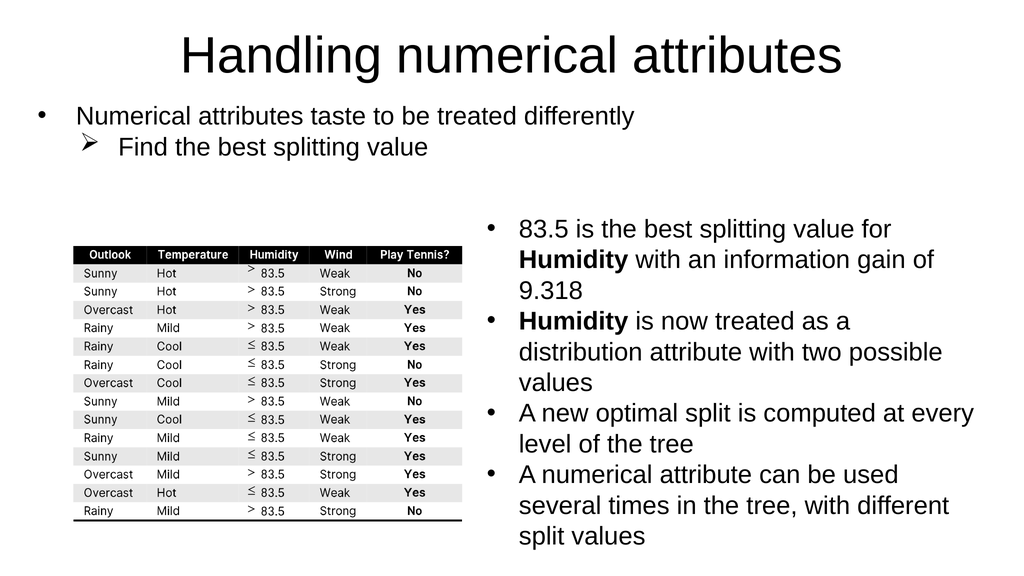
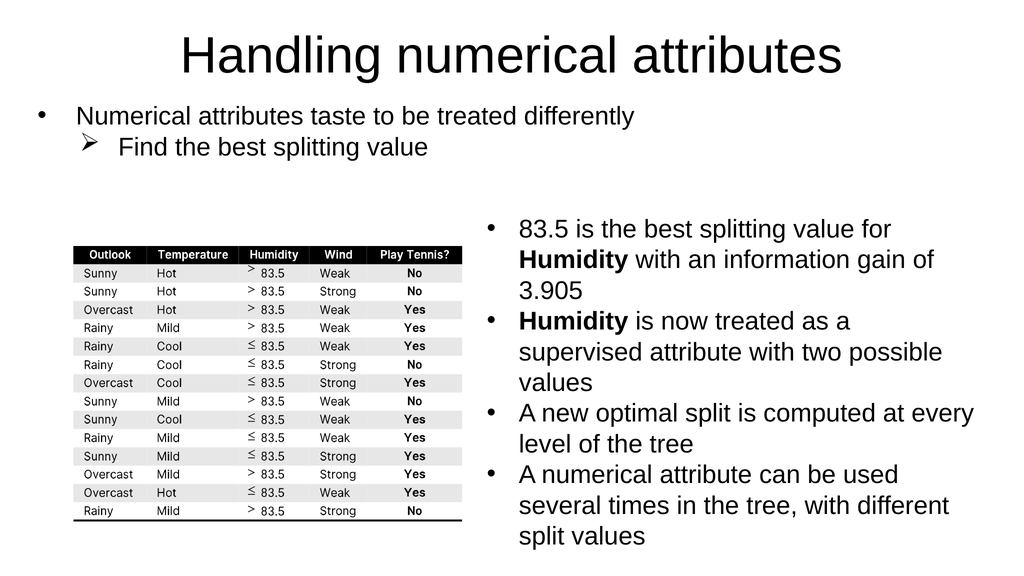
9.318: 9.318 -> 3.905
distribution: distribution -> supervised
